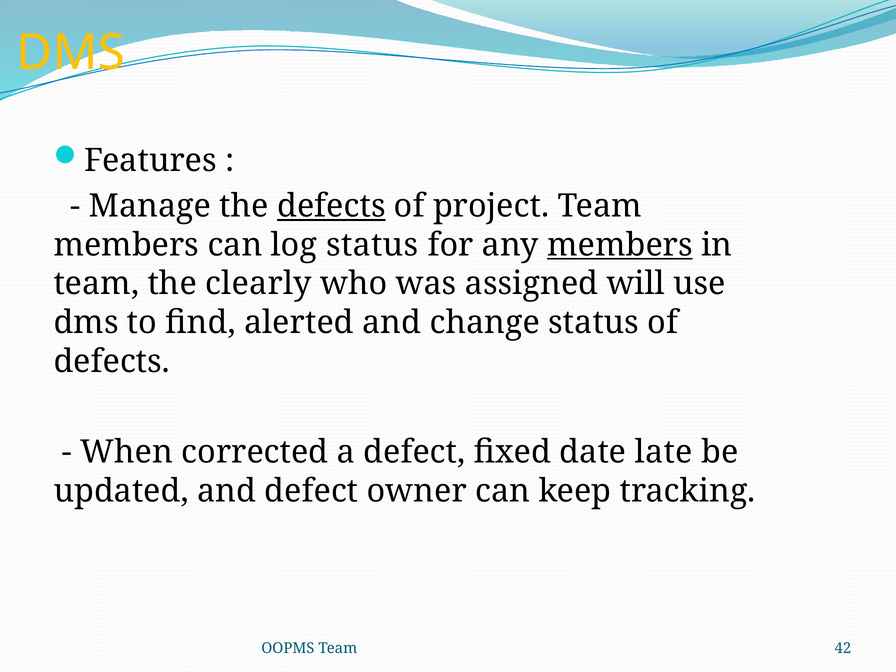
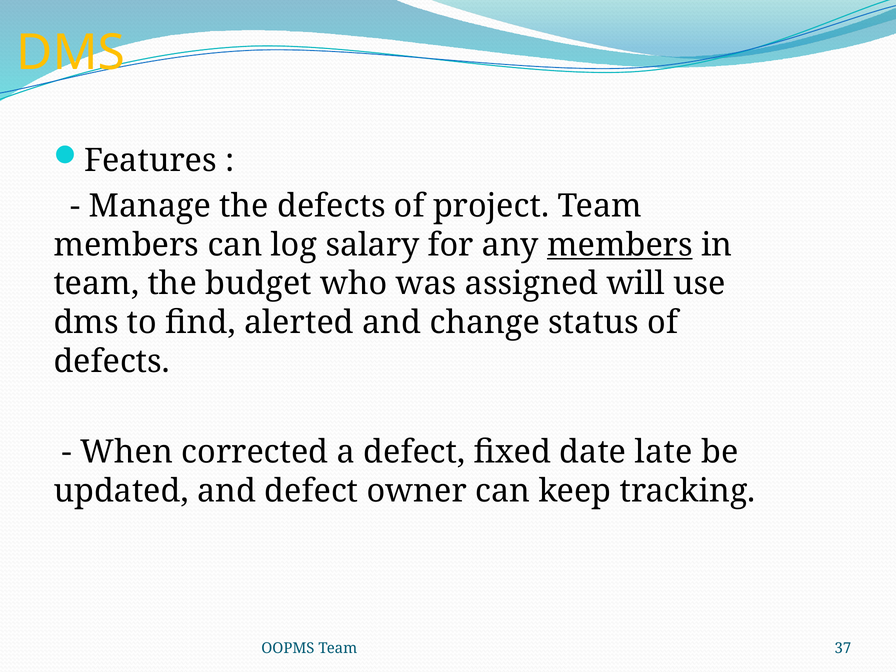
defects at (331, 206) underline: present -> none
log status: status -> salary
clearly: clearly -> budget
42: 42 -> 37
